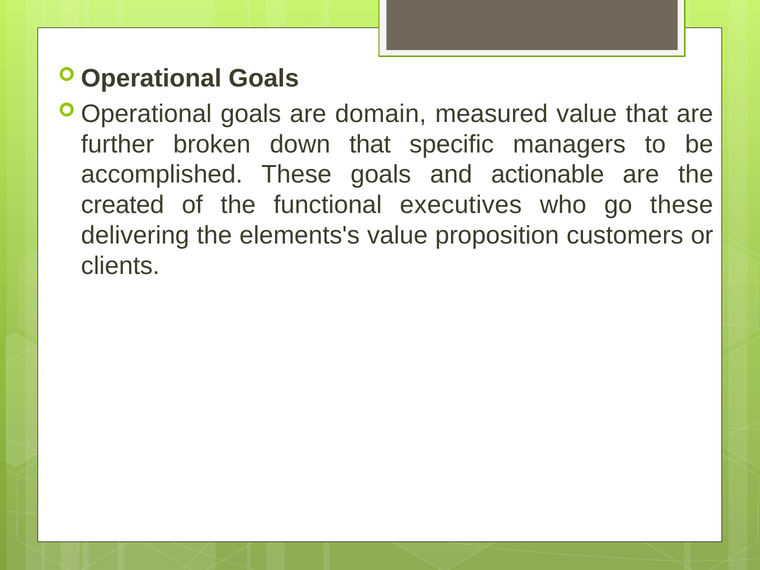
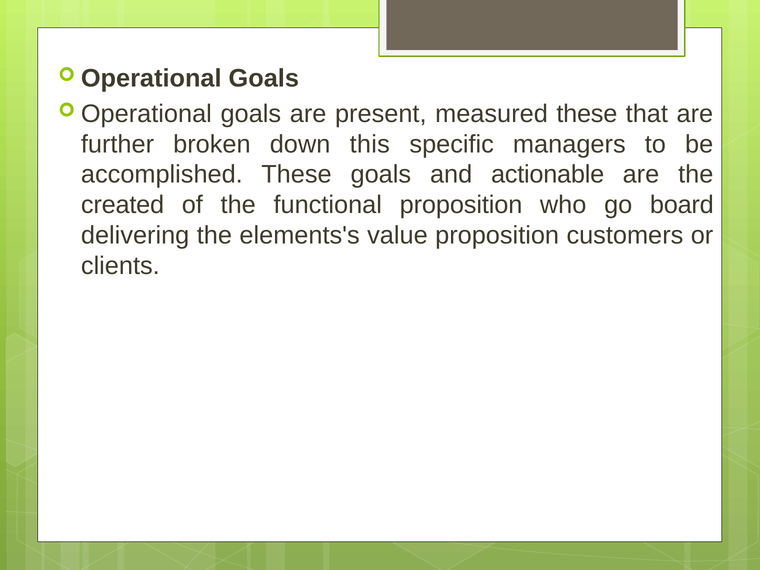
domain: domain -> present
measured value: value -> these
down that: that -> this
functional executives: executives -> proposition
go these: these -> board
